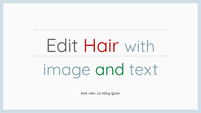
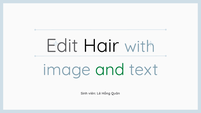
Hair colour: red -> black
